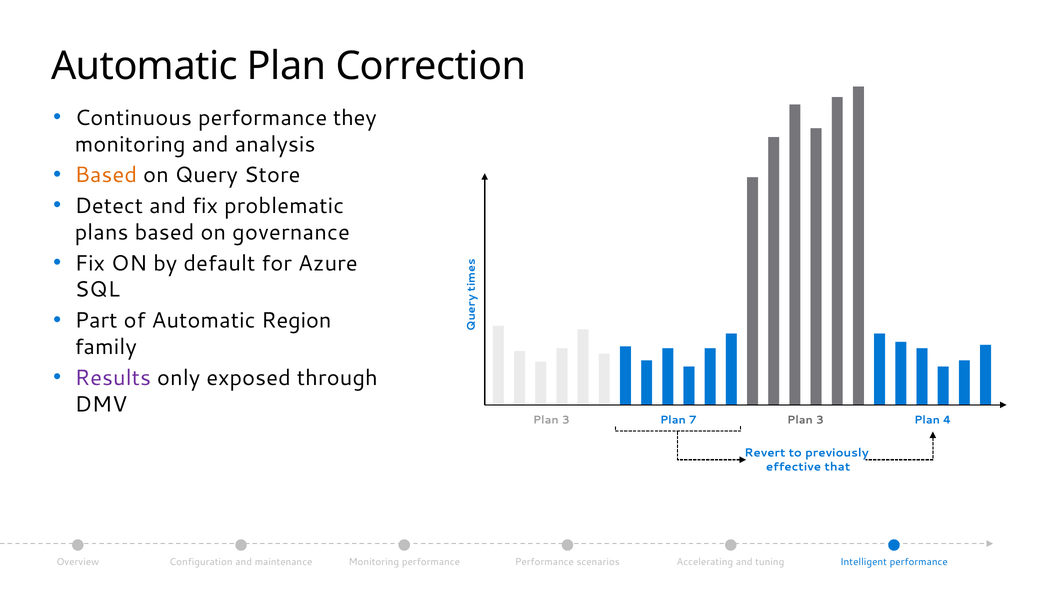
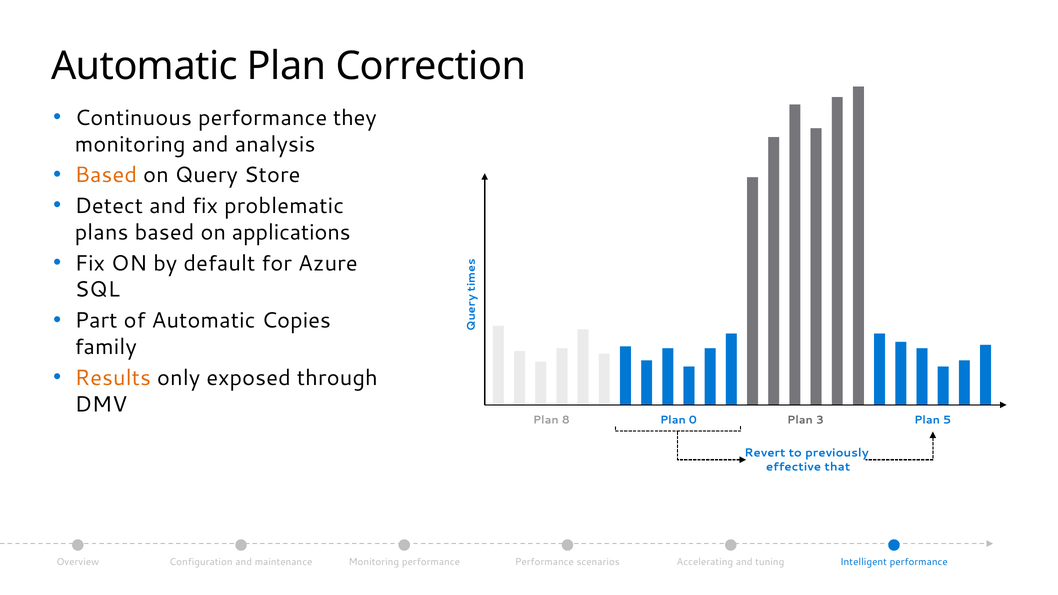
governance: governance -> applications
Region: Region -> Copies
Results colour: purple -> orange
3 at (566, 420): 3 -> 8
7: 7 -> 0
4: 4 -> 5
